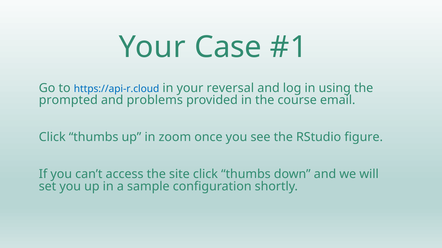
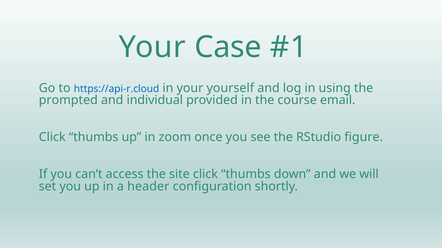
reversal: reversal -> yourself
problems: problems -> individual
sample: sample -> header
